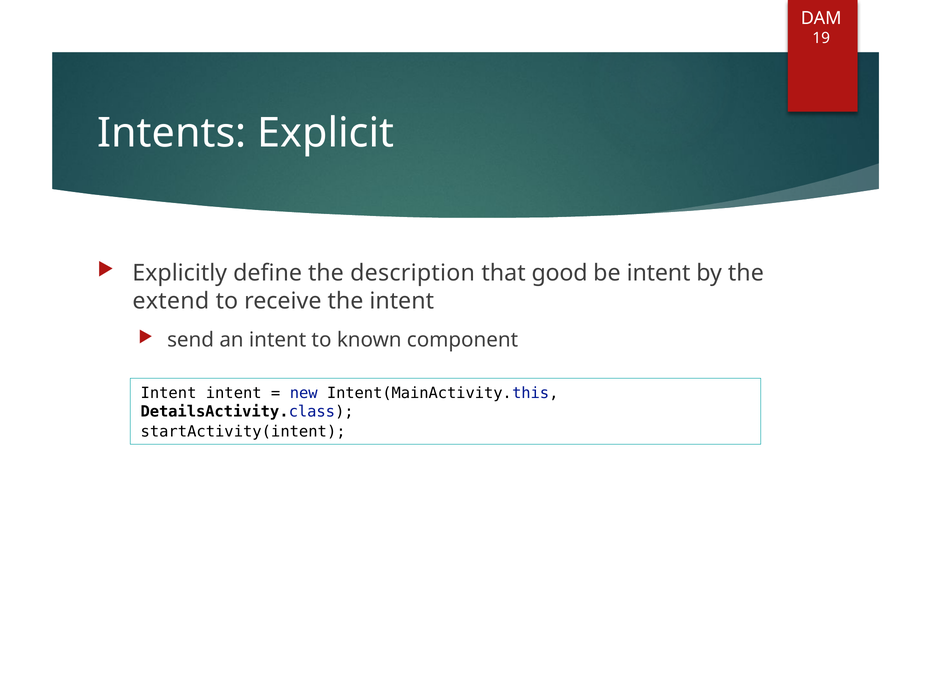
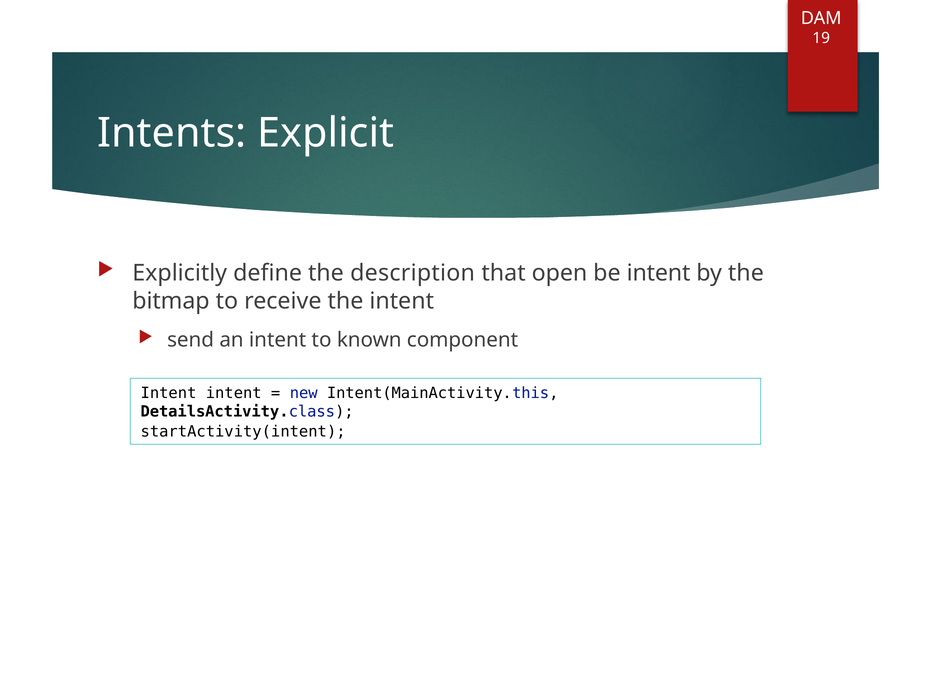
good: good -> open
extend: extend -> bitmap
